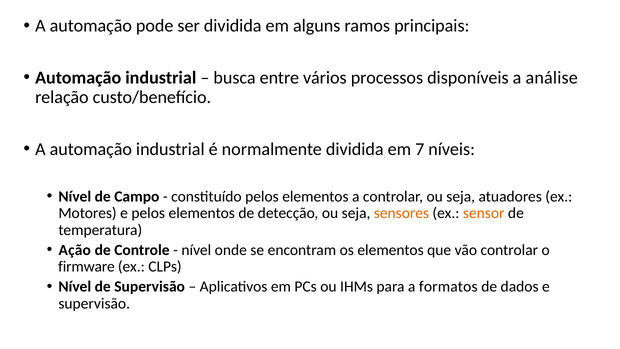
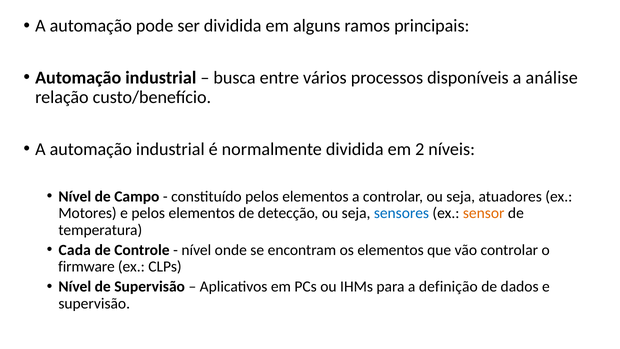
7: 7 -> 2
sensores colour: orange -> blue
Ação: Ação -> Cada
formatos: formatos -> definição
